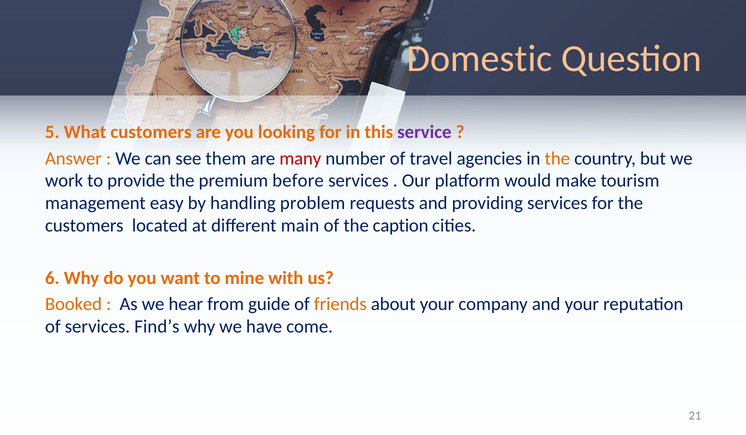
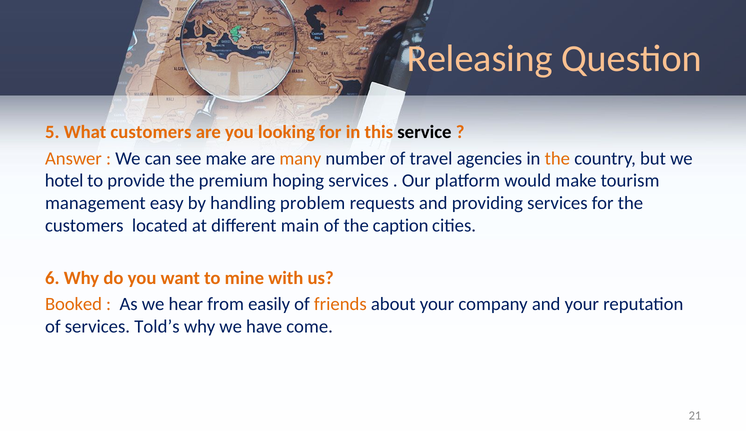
Domestic: Domestic -> Releasing
service colour: purple -> black
see them: them -> make
many colour: red -> orange
work: work -> hotel
before: before -> hoping
guide: guide -> easily
Find’s: Find’s -> Told’s
